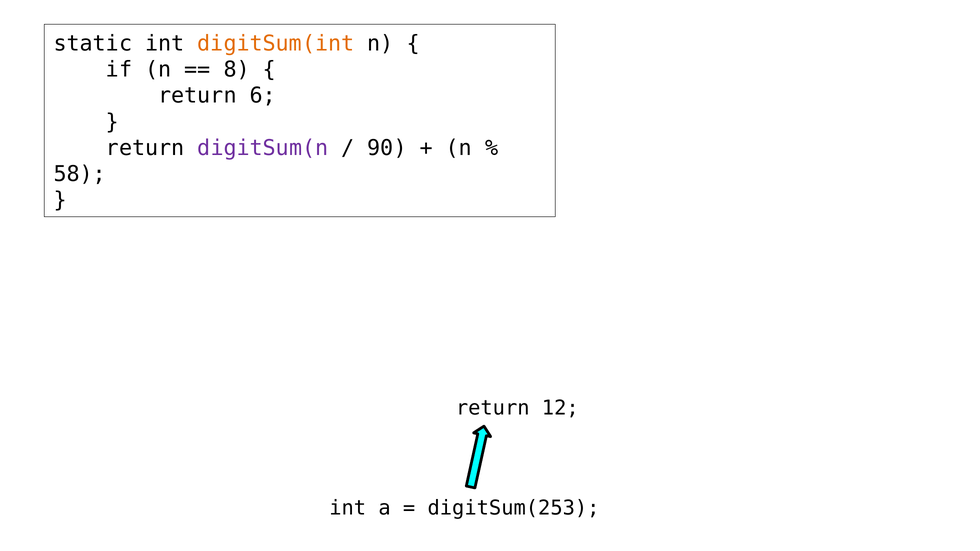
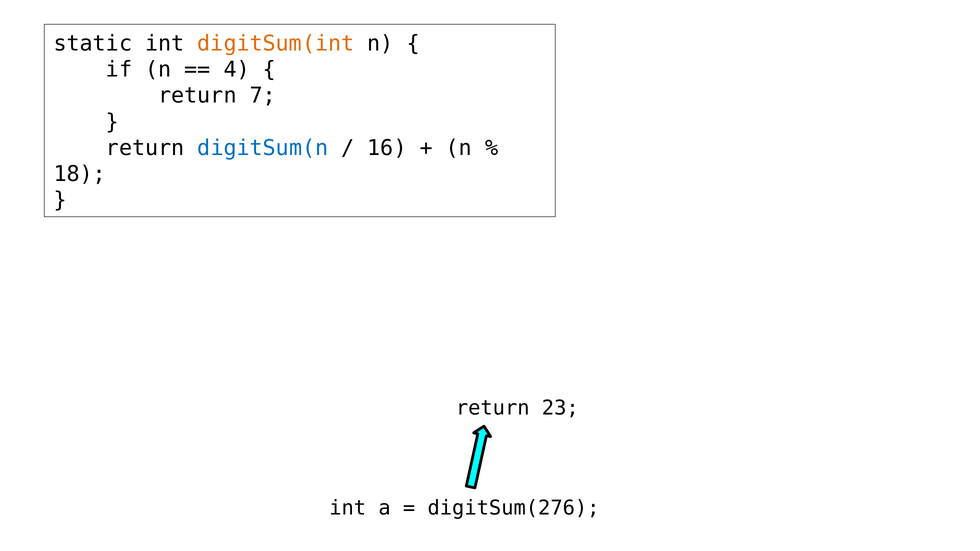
8: 8 -> 4
6: 6 -> 7
digitSum(n colour: purple -> blue
90: 90 -> 16
58: 58 -> 18
12: 12 -> 23
digitSum(253: digitSum(253 -> digitSum(276
